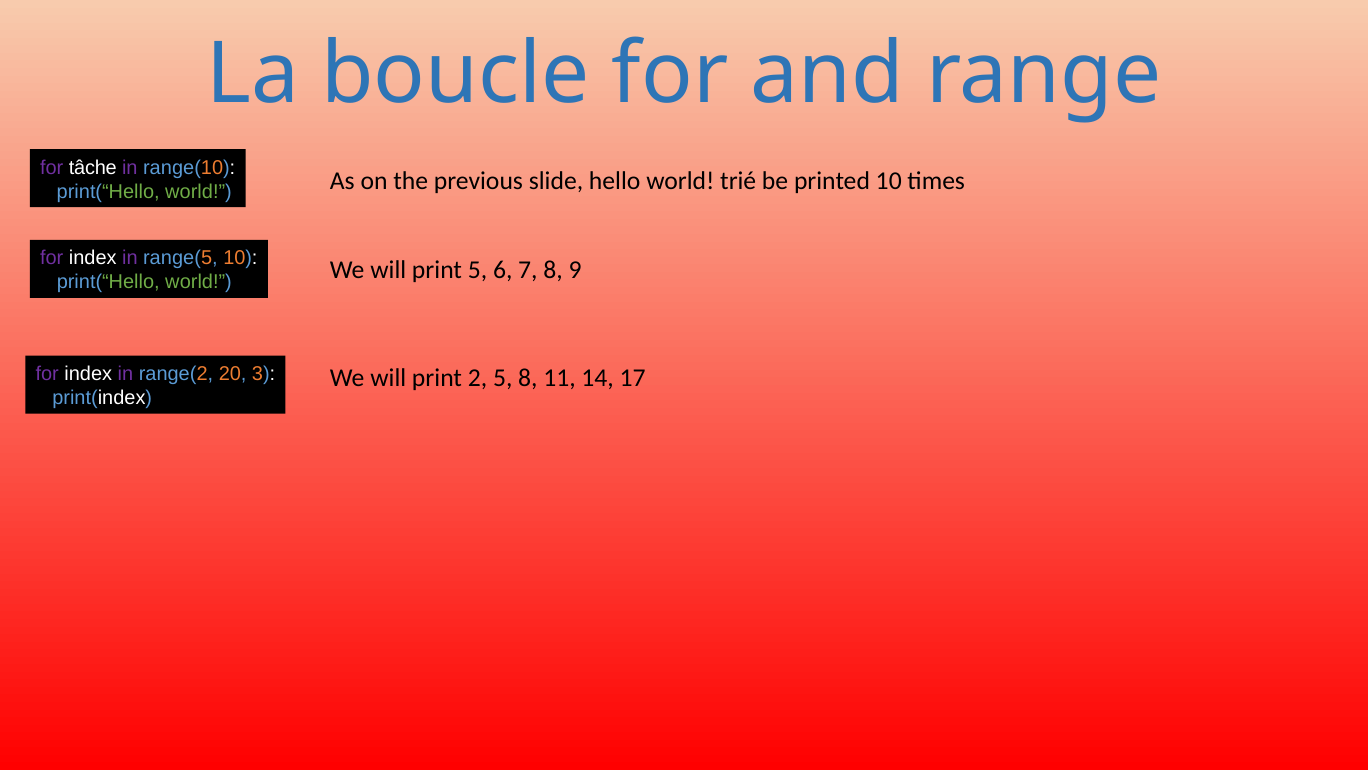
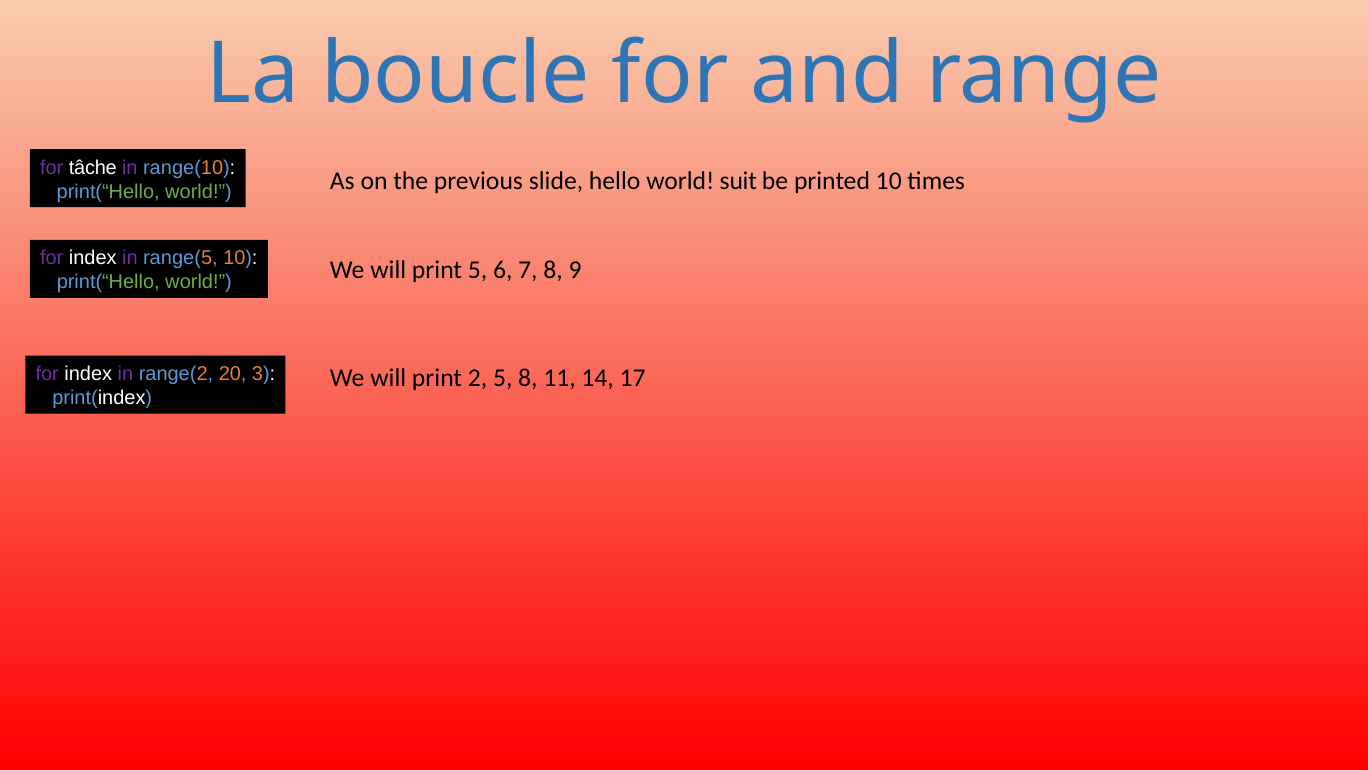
trié: trié -> suit
